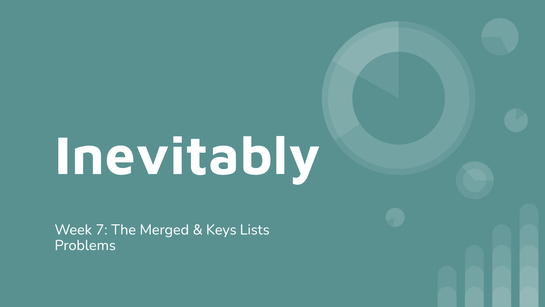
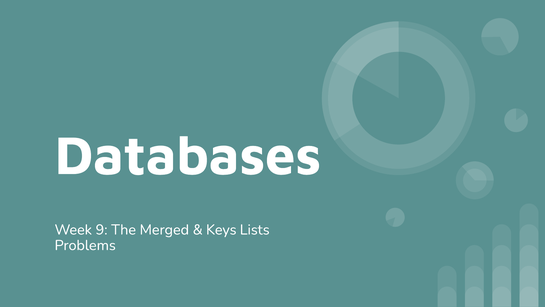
Inevitably: Inevitably -> Databases
7: 7 -> 9
